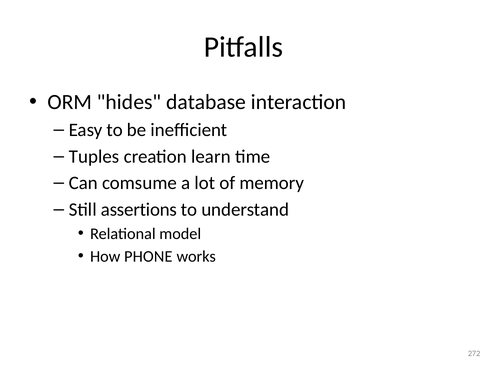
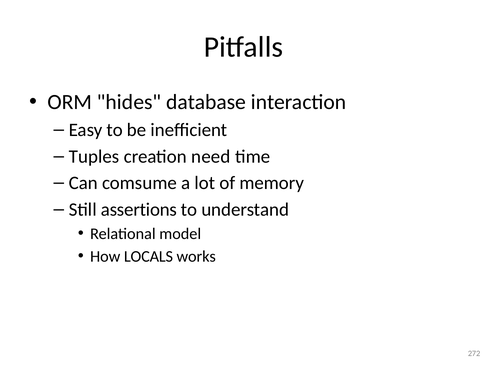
learn: learn -> need
PHONE: PHONE -> LOCALS
